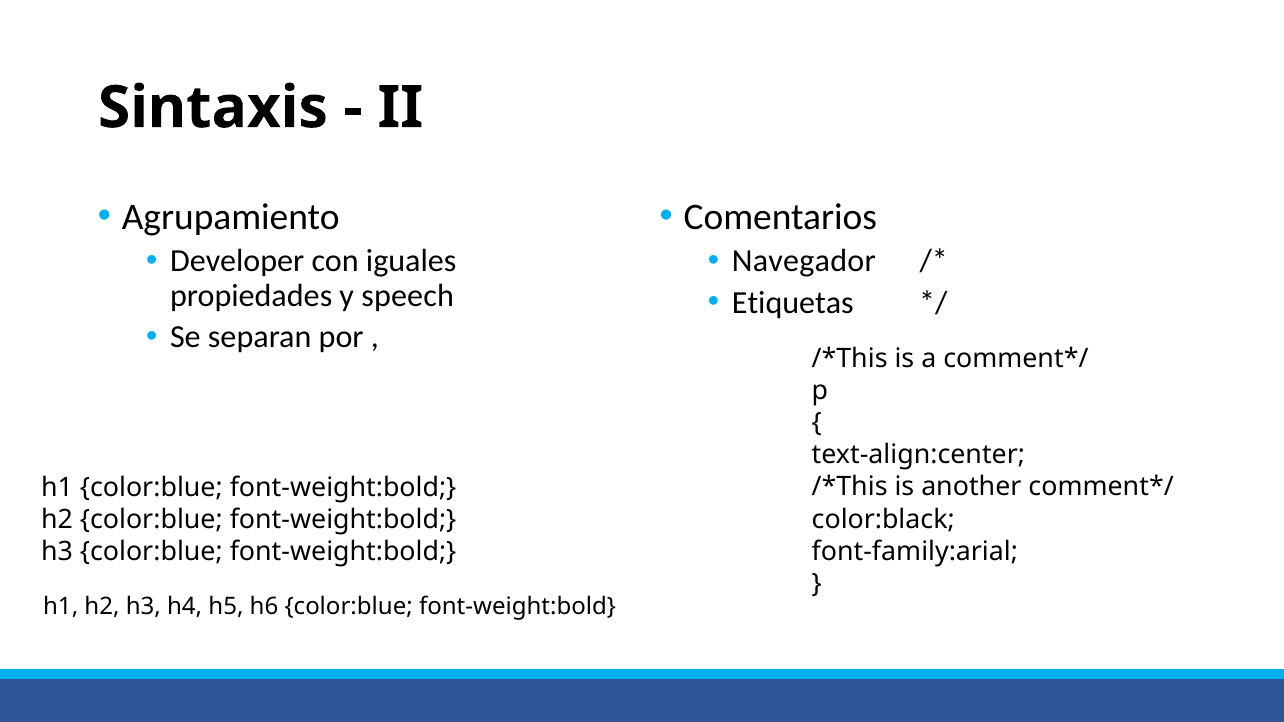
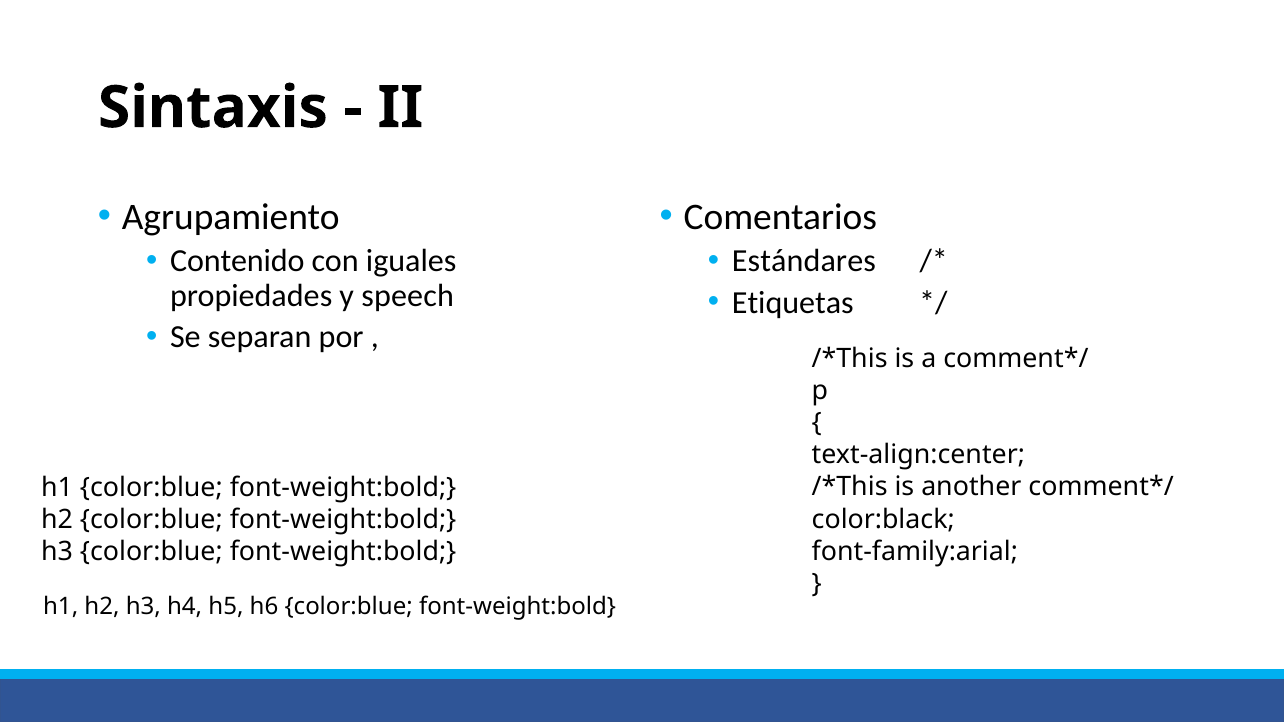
Developer: Developer -> Contenido
Navegador: Navegador -> Estándares
